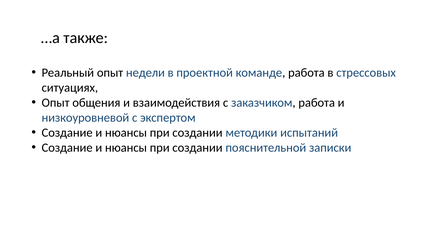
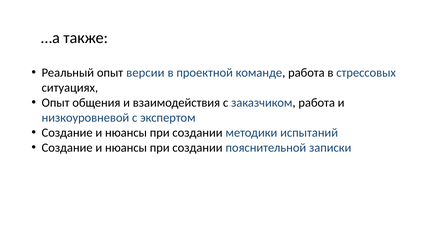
недели: недели -> версии
